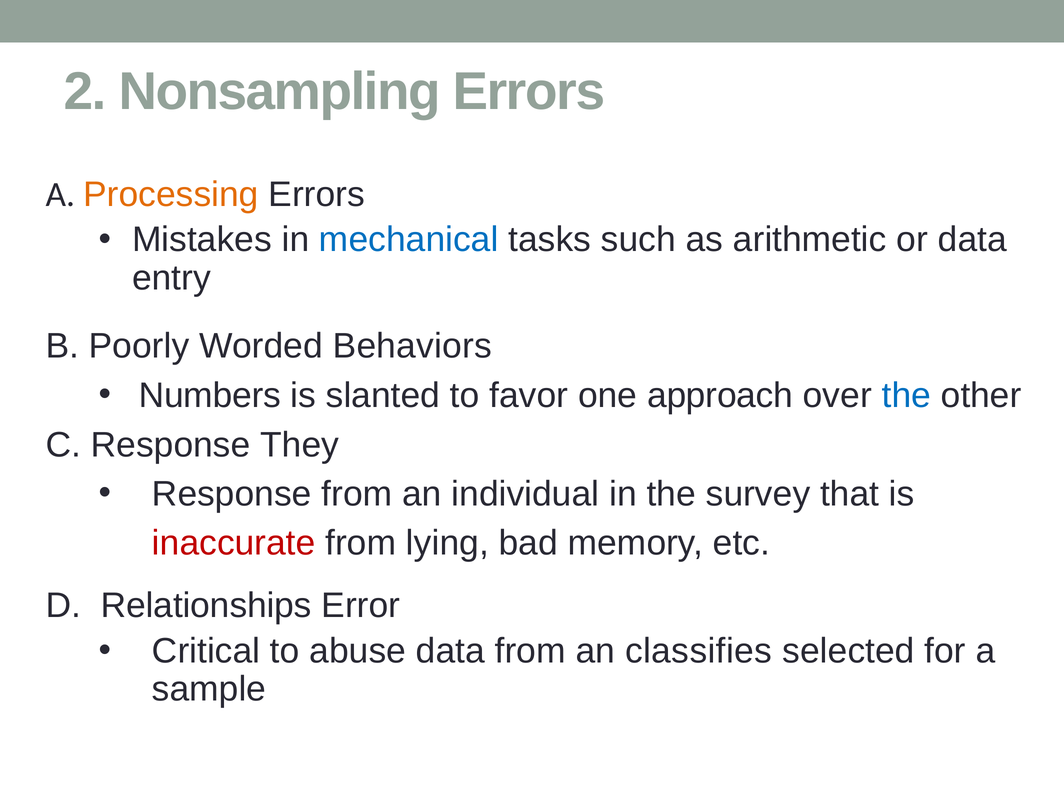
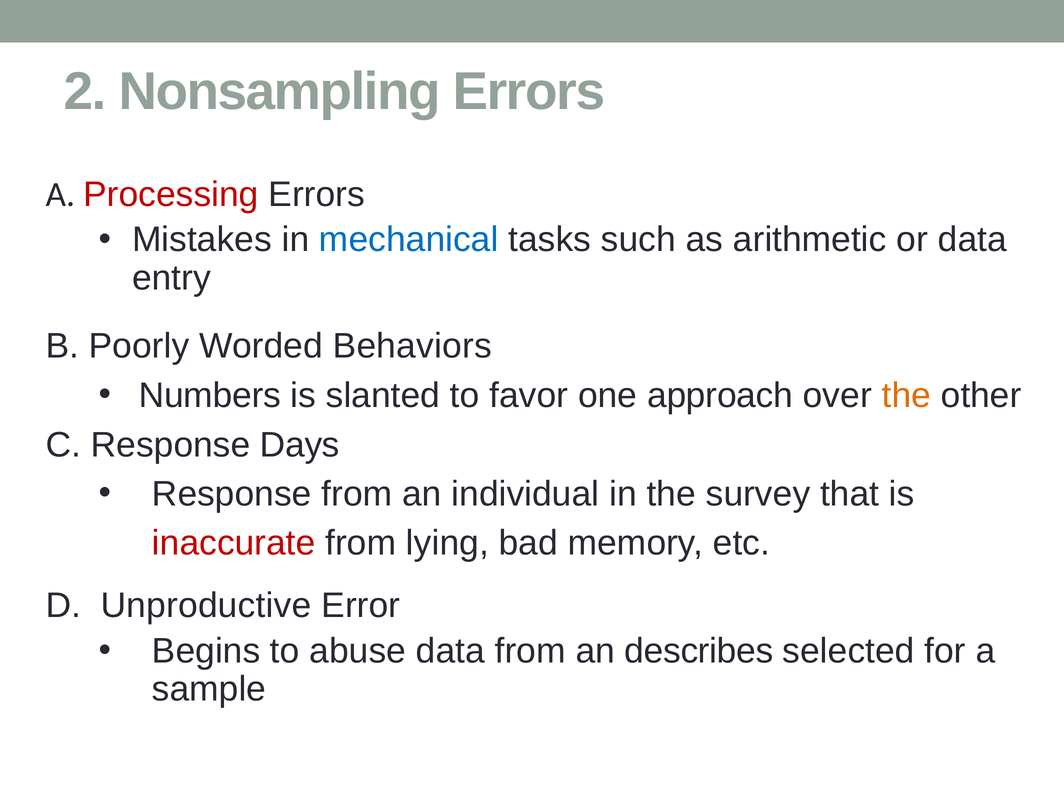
Processing colour: orange -> red
the at (906, 396) colour: blue -> orange
They: They -> Days
Relationships: Relationships -> Unproductive
Critical: Critical -> Begins
classifies: classifies -> describes
